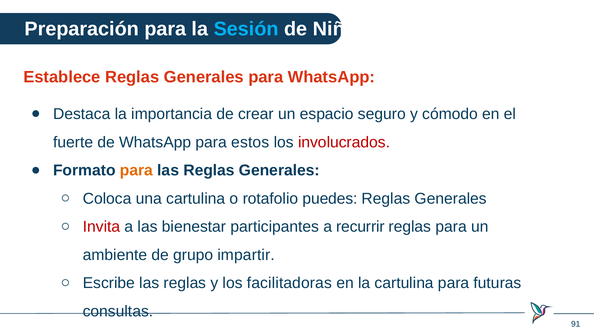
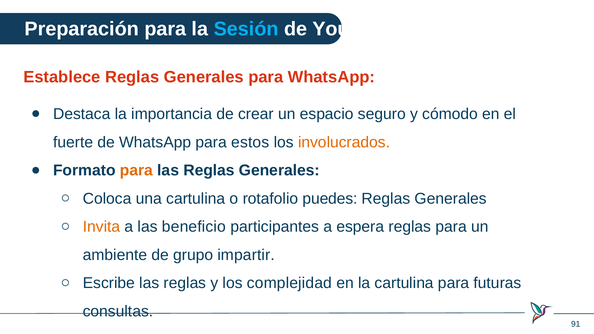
Niña: Niña -> Your
involucrados colour: red -> orange
Invita colour: red -> orange
bienestar: bienestar -> beneficio
recurrir: recurrir -> espera
facilitadoras: facilitadoras -> complejidad
